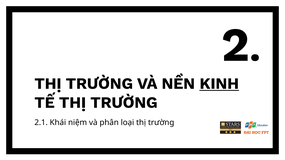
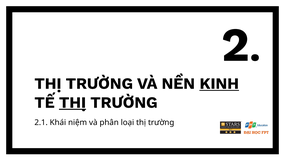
THỊ at (73, 103) underline: none -> present
